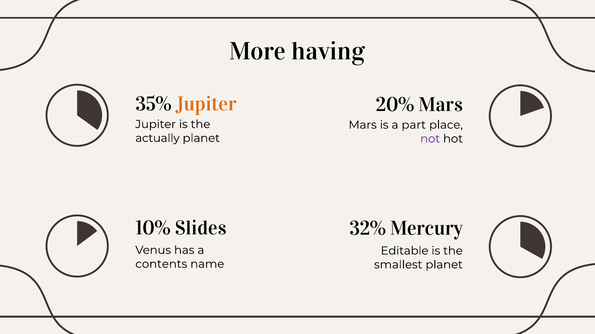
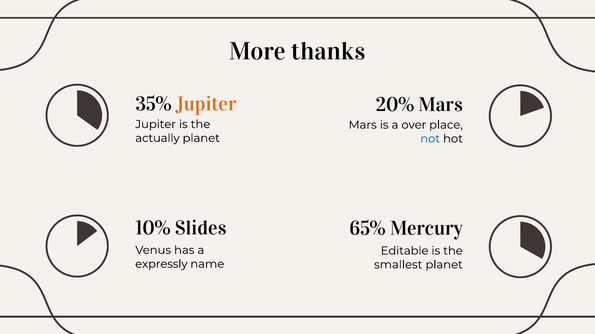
having: having -> thanks
part: part -> over
not colour: purple -> blue
32%: 32% -> 65%
contents: contents -> expressly
